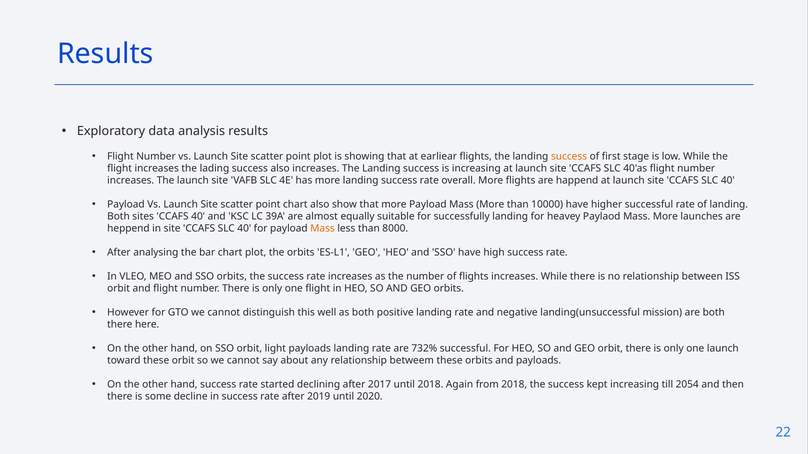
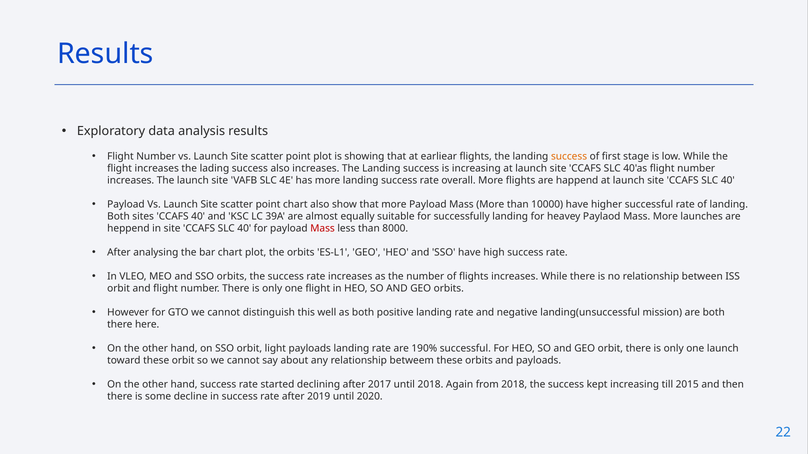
Mass at (323, 229) colour: orange -> red
732%: 732% -> 190%
2054: 2054 -> 2015
